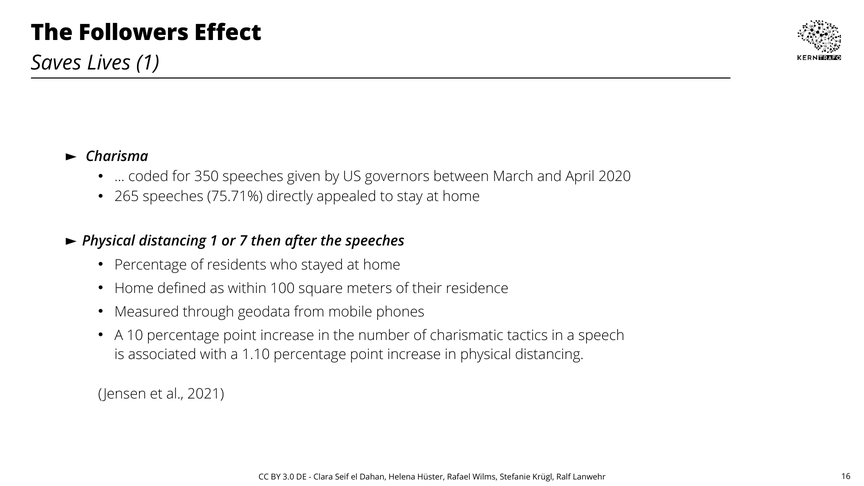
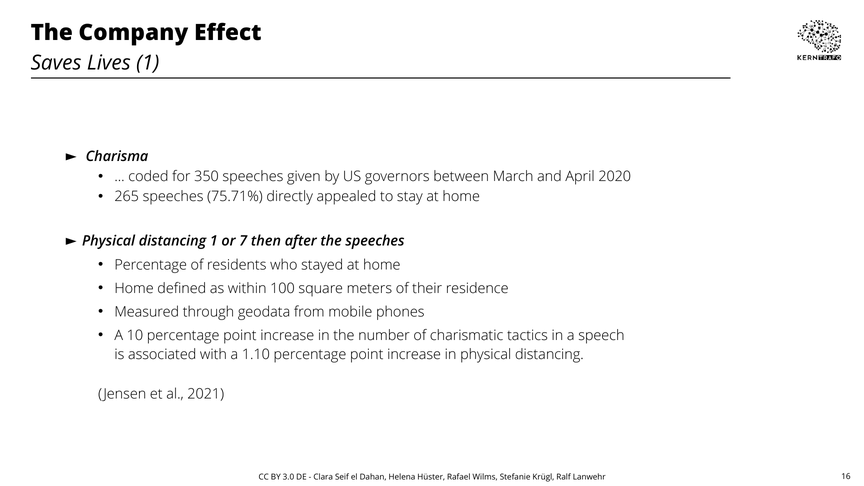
Followers: Followers -> Company
